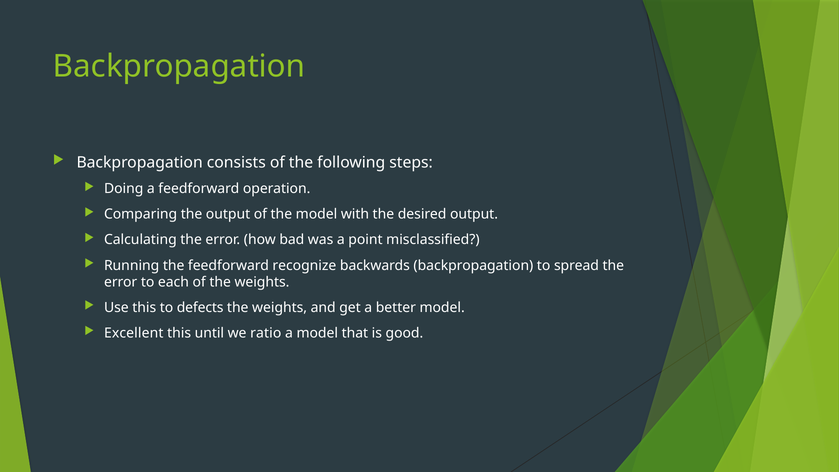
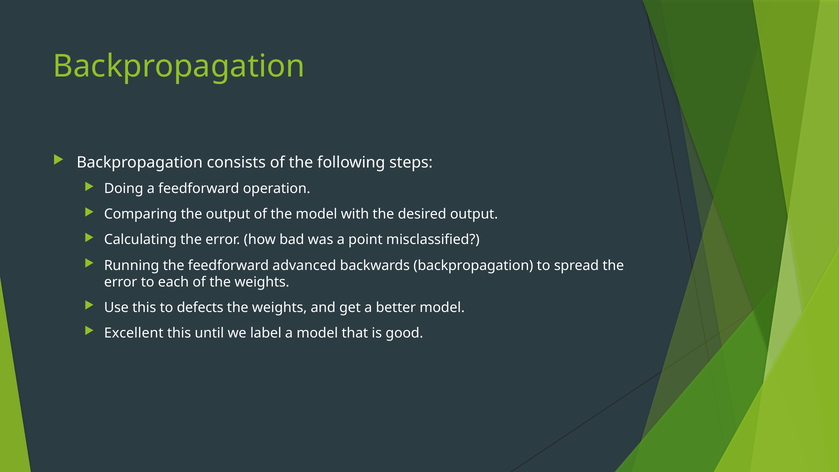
recognize: recognize -> advanced
ratio: ratio -> label
